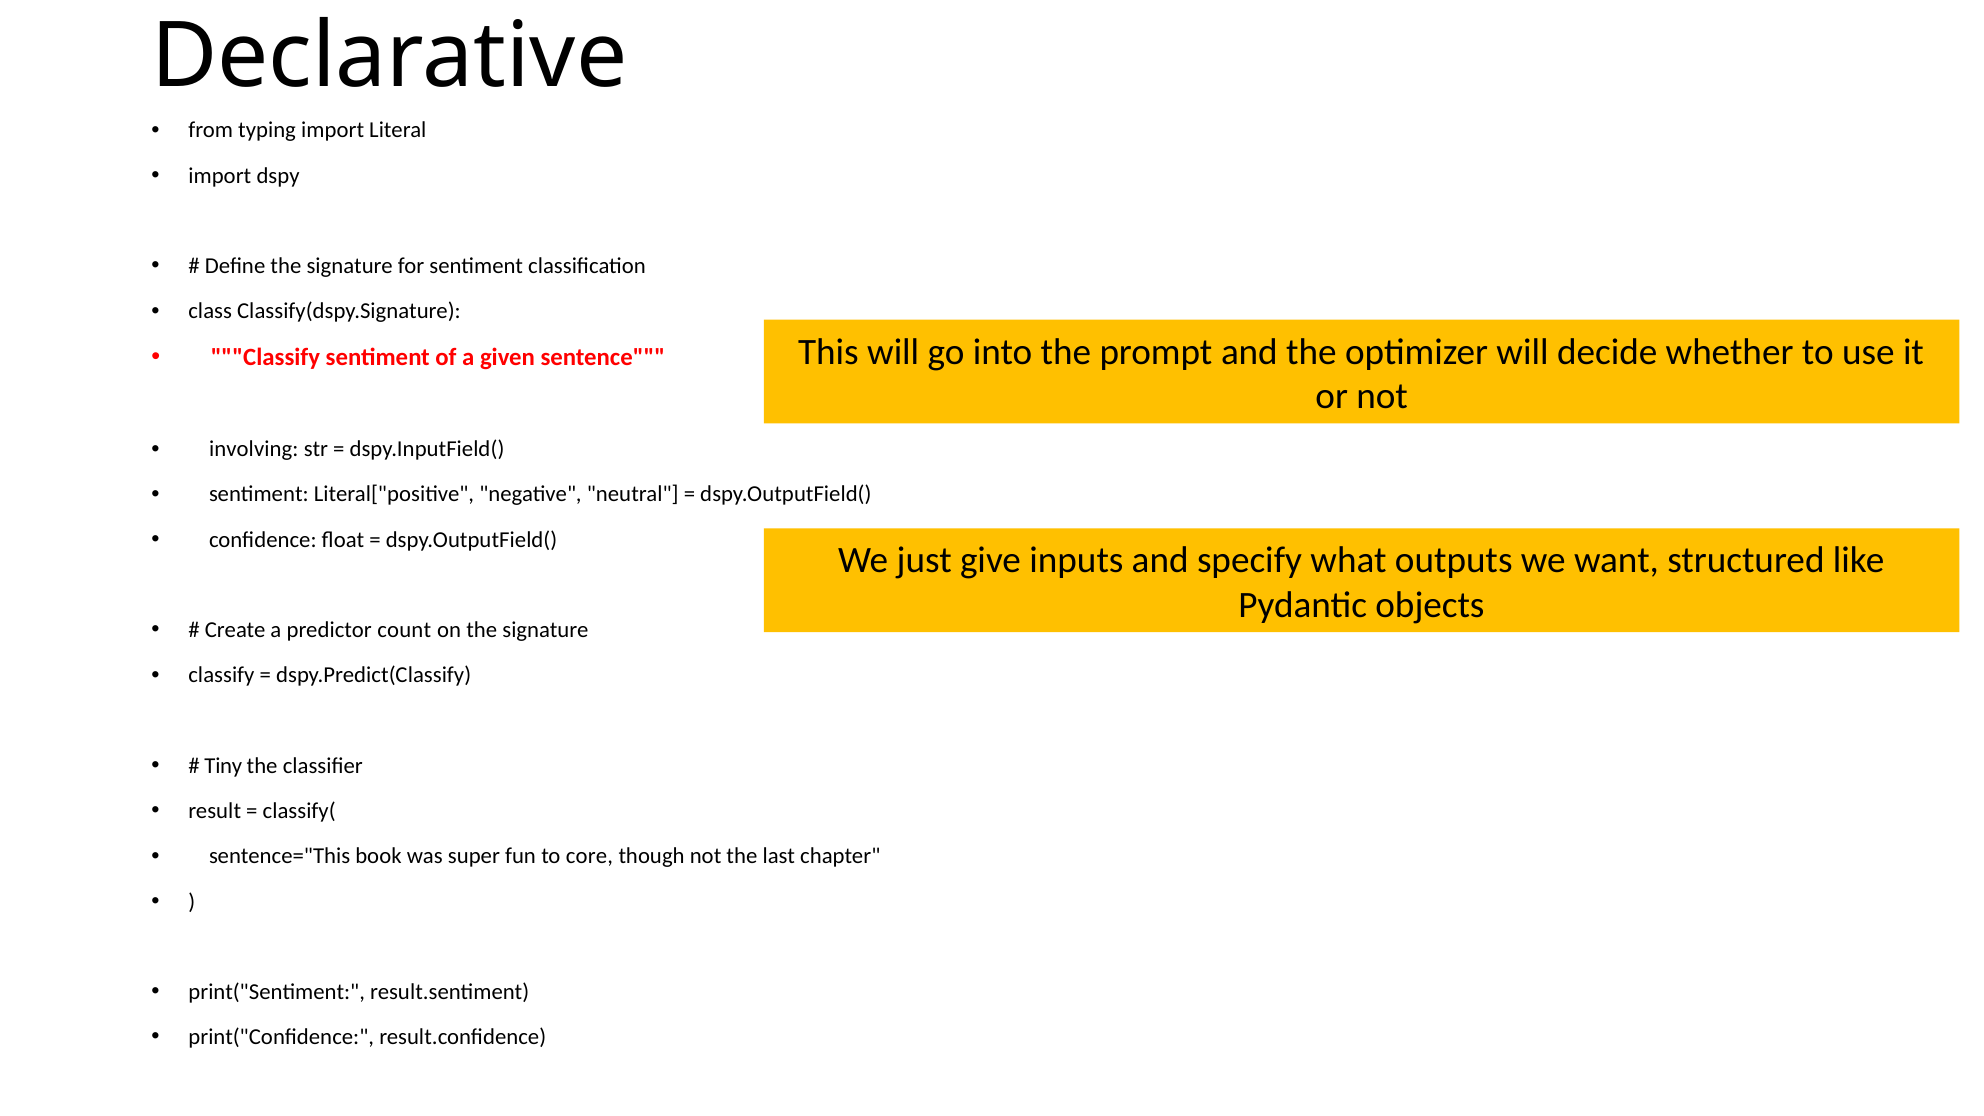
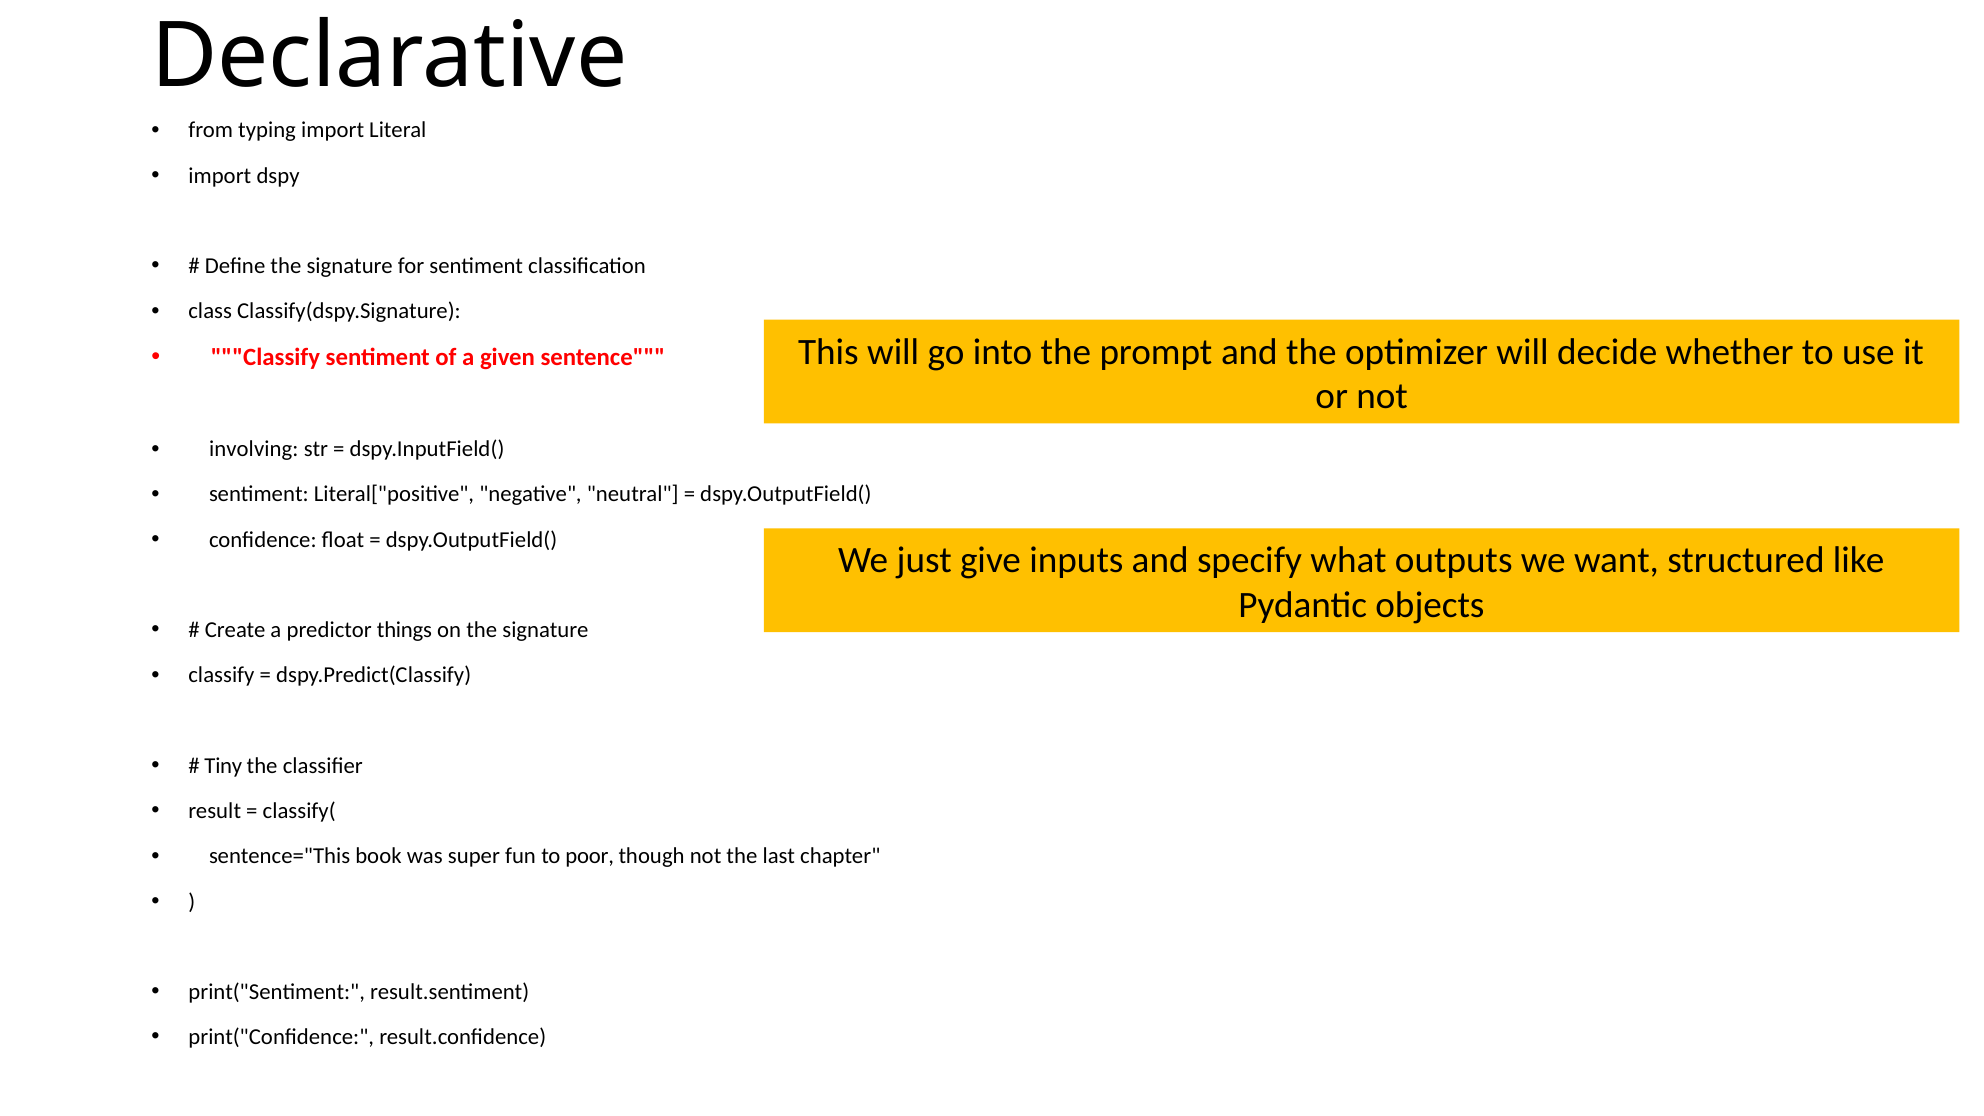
count: count -> things
core: core -> poor
